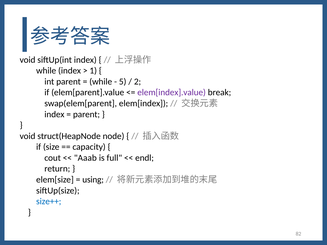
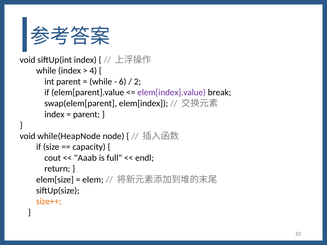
1: 1 -> 4
5: 5 -> 6
struct(HeapNode: struct(HeapNode -> while(HeapNode
using: using -> elem
size++ colour: blue -> orange
